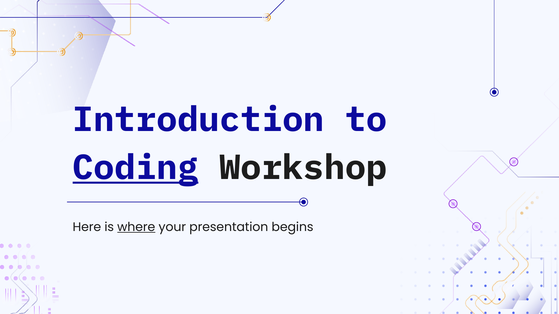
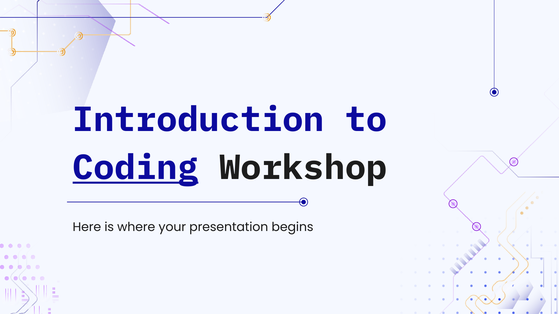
where underline: present -> none
